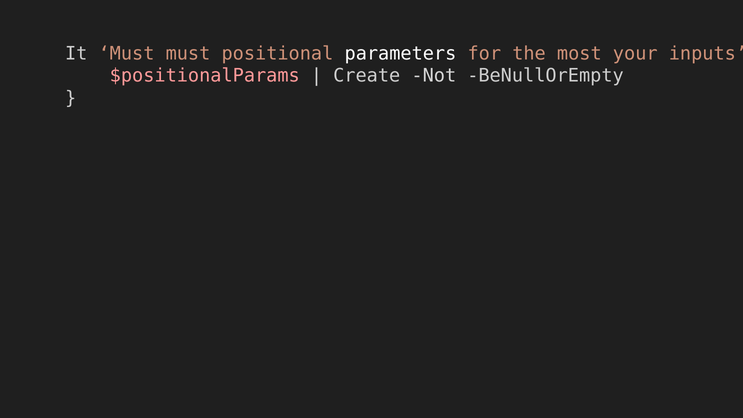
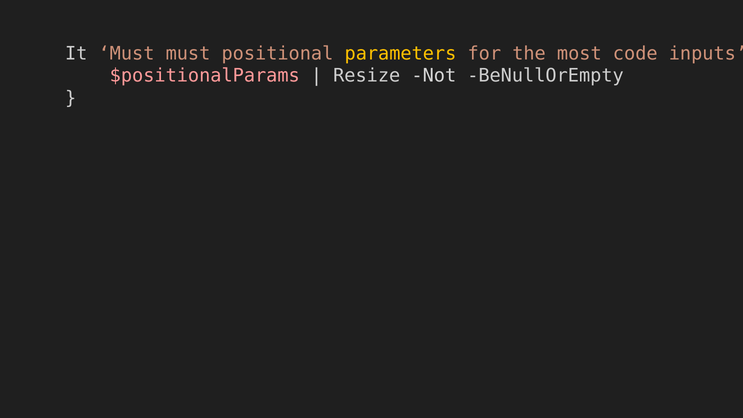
parameters colour: white -> yellow
your: your -> code
Create: Create -> Resize
